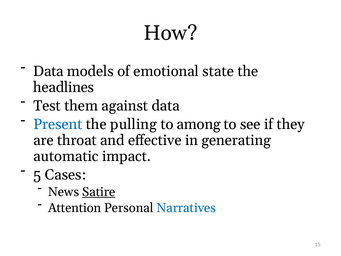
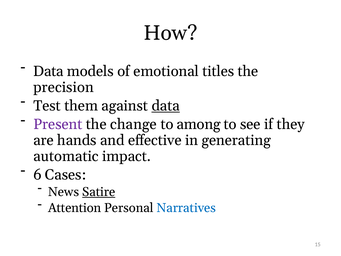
state: state -> titles
headlines: headlines -> precision
data at (166, 106) underline: none -> present
Present colour: blue -> purple
pulling: pulling -> change
throat: throat -> hands
5: 5 -> 6
